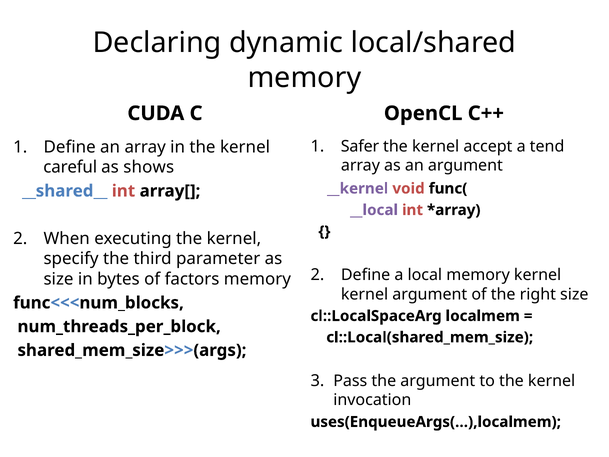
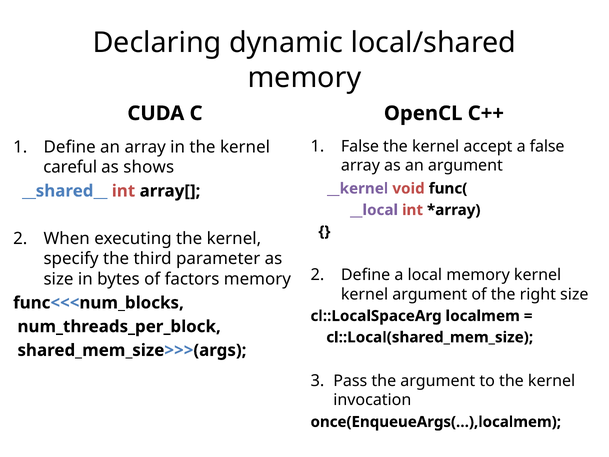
Safer at (360, 146): Safer -> False
a tend: tend -> false
uses(EnqueueArgs(…),localmem: uses(EnqueueArgs(…),localmem -> once(EnqueueArgs(…),localmem
